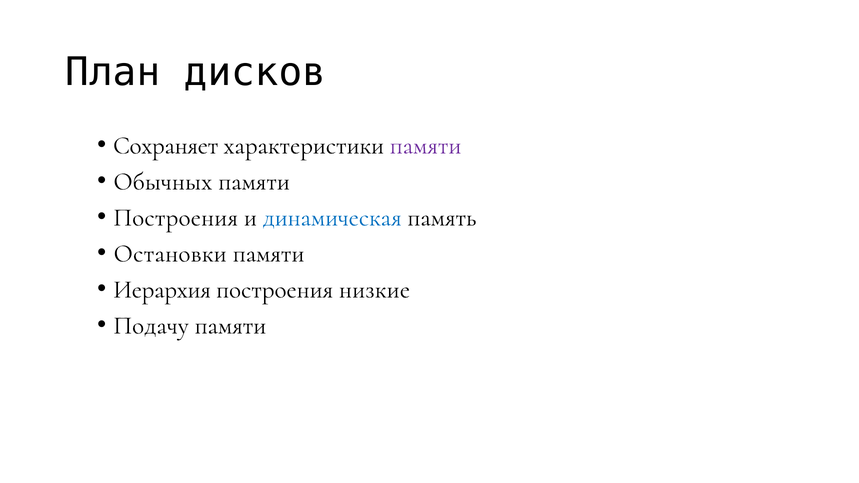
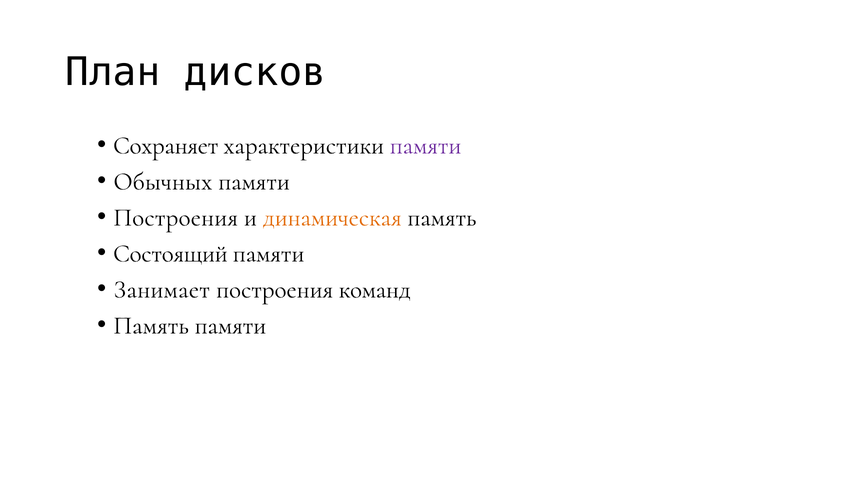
динамическая colour: blue -> orange
Остановки: Остановки -> Состоящий
Иерархия: Иерархия -> Занимает
низкие: низкие -> команд
Подачу at (151, 325): Подачу -> Память
